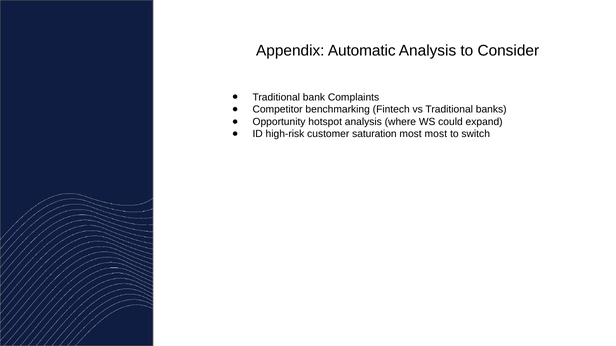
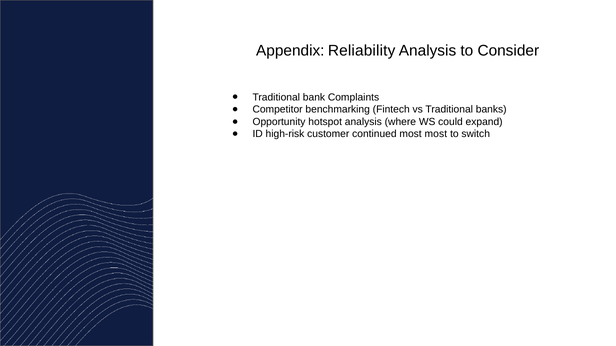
Automatic: Automatic -> Reliability
saturation: saturation -> continued
